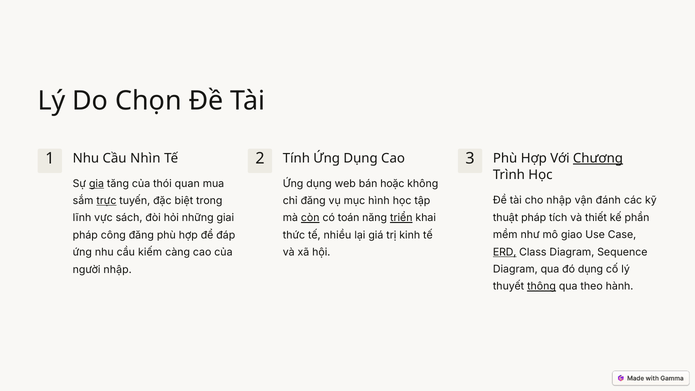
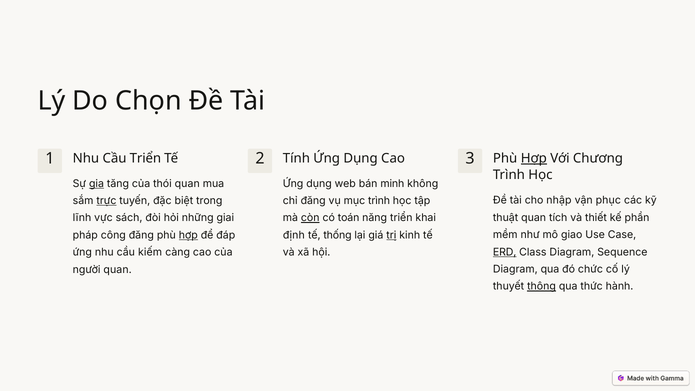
Cầu Nhìn: Nhìn -> Triển
Hợp at (534, 158) underline: none -> present
Chương underline: present -> none
hoặc: hoặc -> minh
đánh: đánh -> phục
mục hình: hình -> trình
thuật pháp: pháp -> quan
triển at (401, 218) underline: present -> none
hợp at (188, 235) underline: none -> present
thức: thức -> định
nhiều: nhiều -> thống
trị underline: none -> present
đó dụng: dụng -> chức
người nhập: nhập -> quan
theo: theo -> thức
